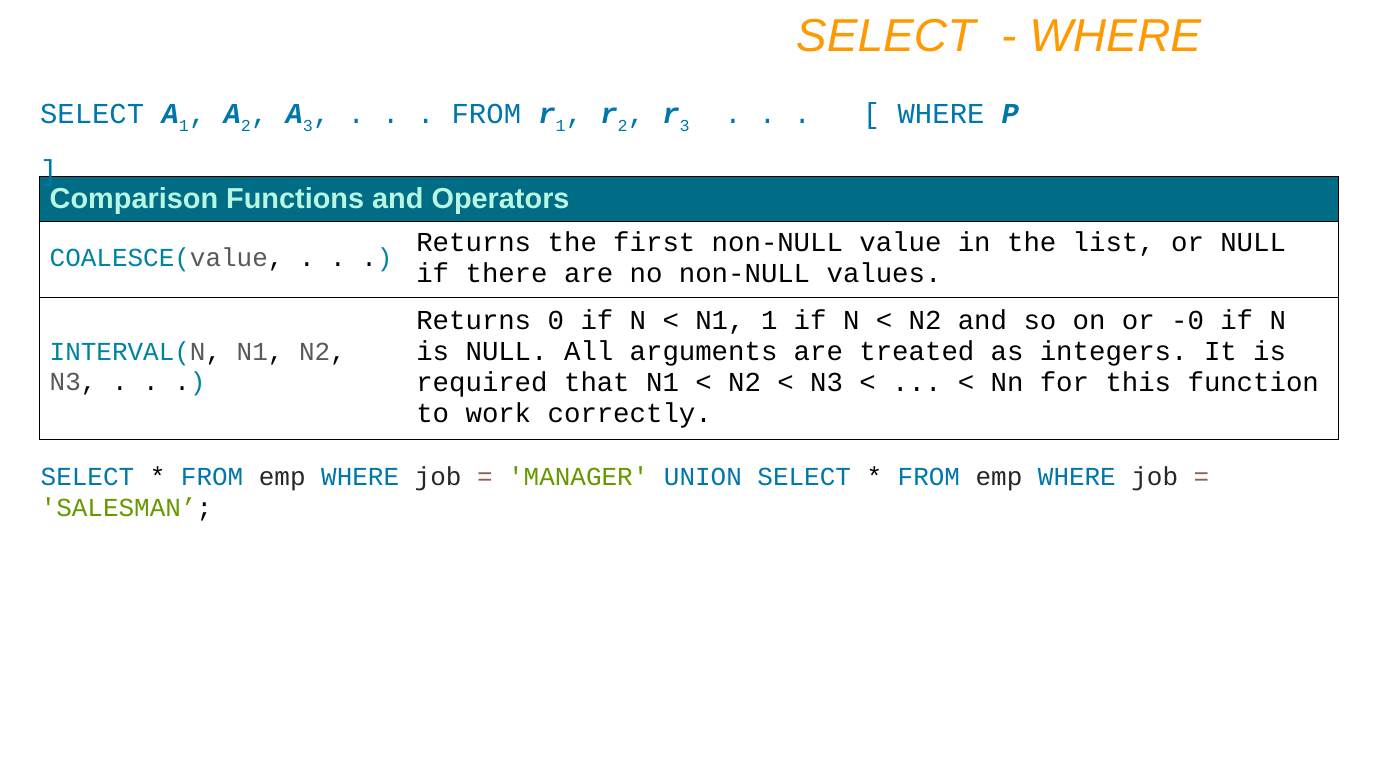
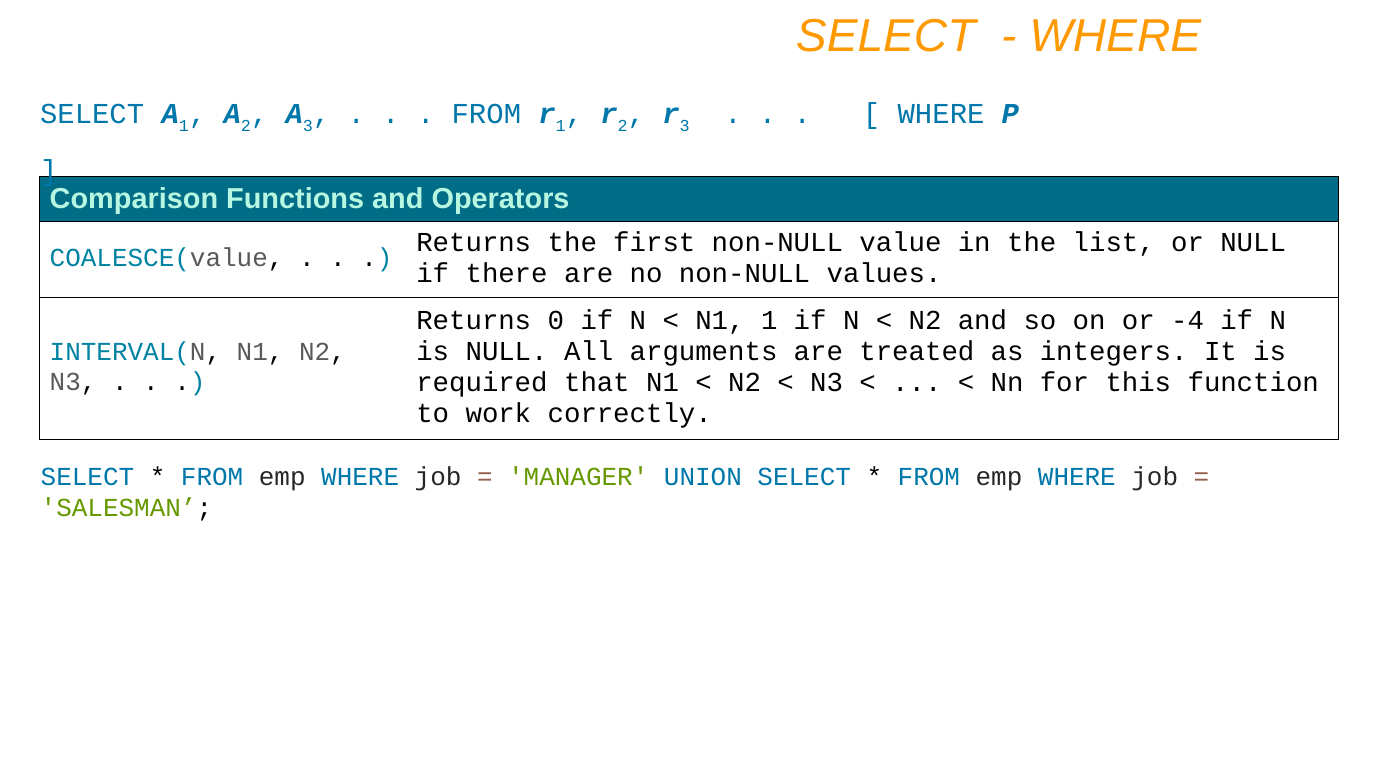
-0: -0 -> -4
